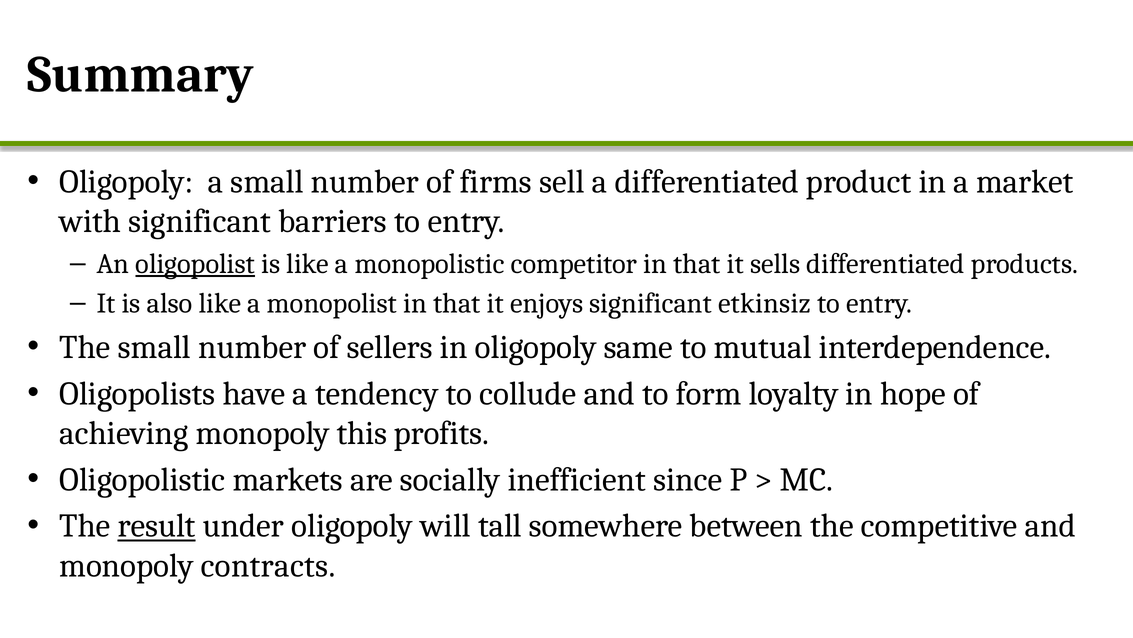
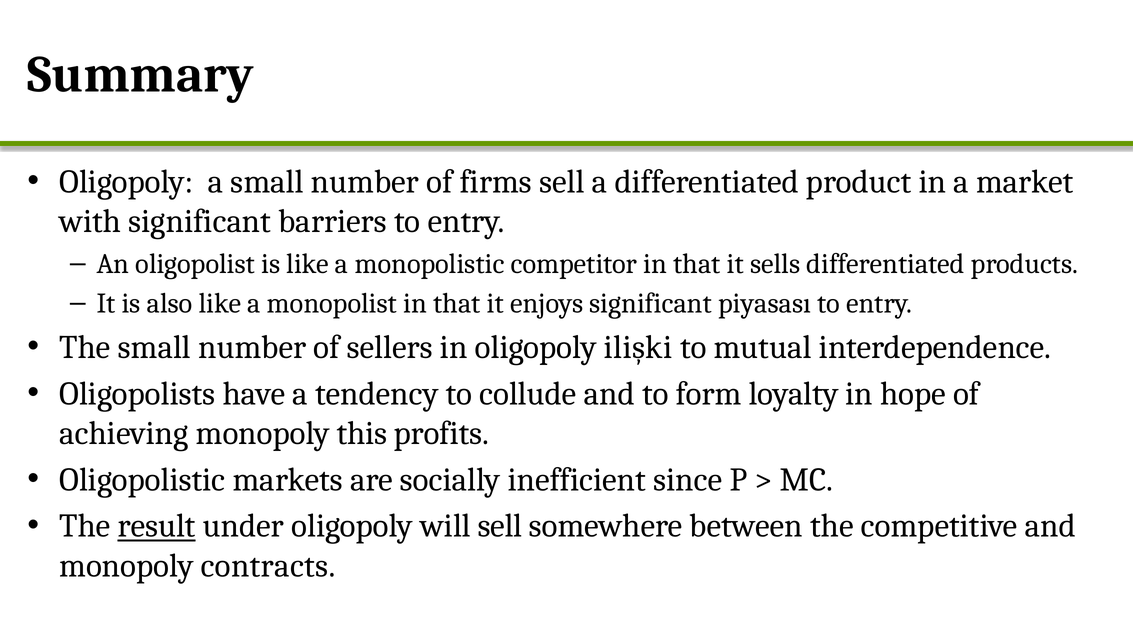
oligopolist underline: present -> none
etkinsiz: etkinsiz -> piyasası
same: same -> ilişki
will tall: tall -> sell
